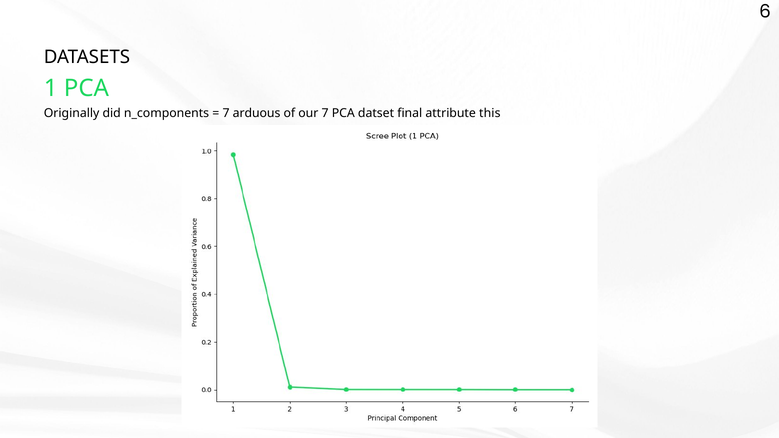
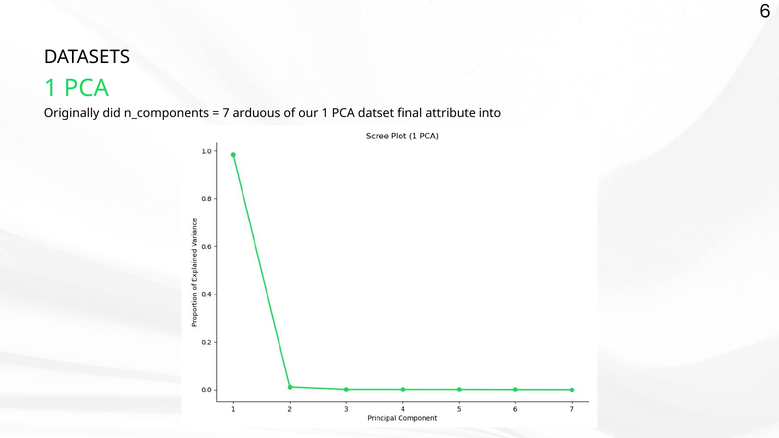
our 7: 7 -> 1
this: this -> into
